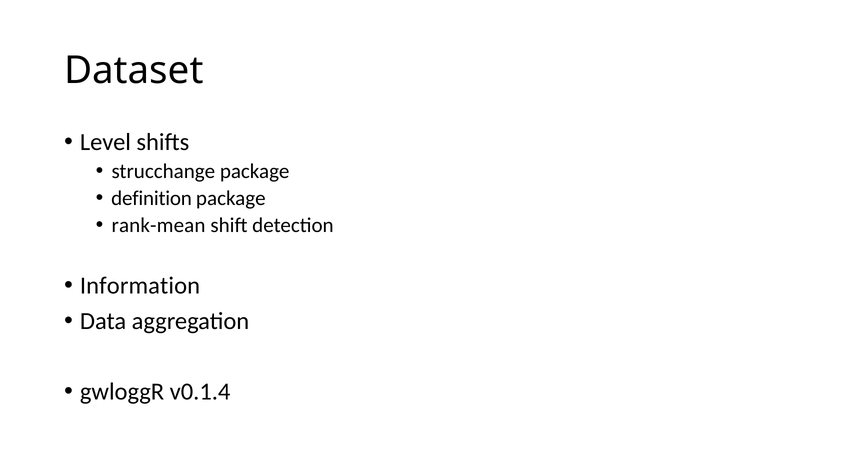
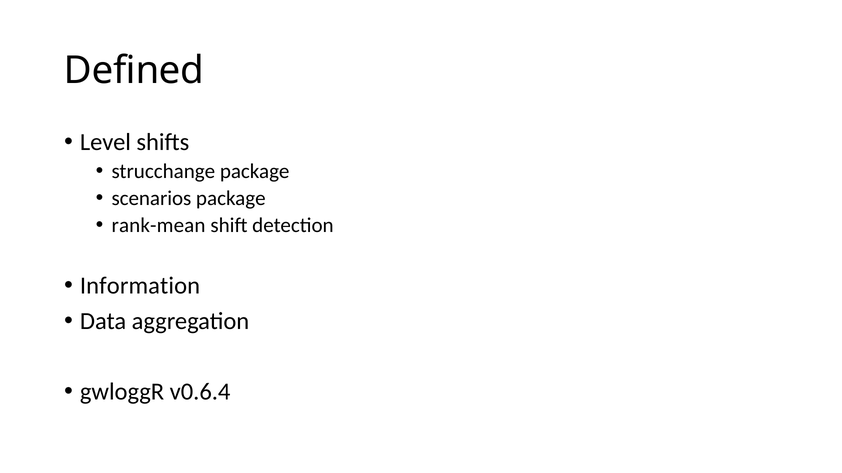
Dataset: Dataset -> Defined
definition: definition -> scenarios
v0.1.4: v0.1.4 -> v0.6.4
